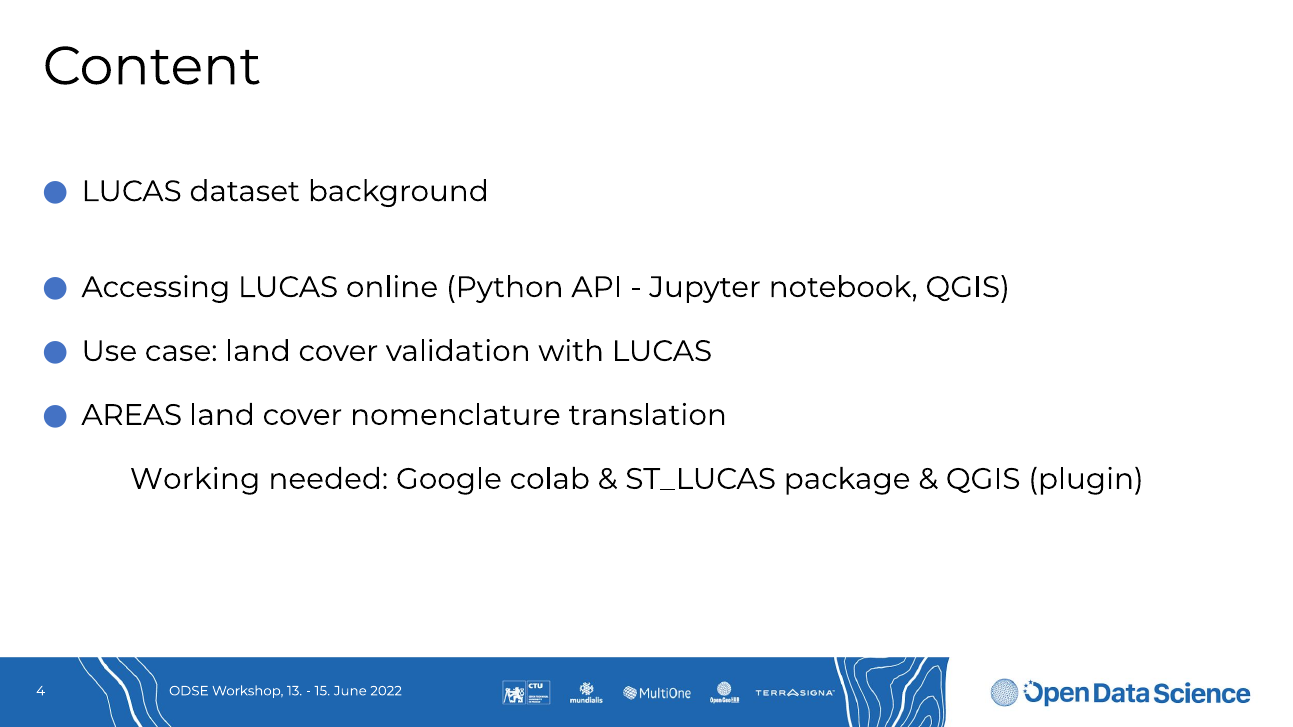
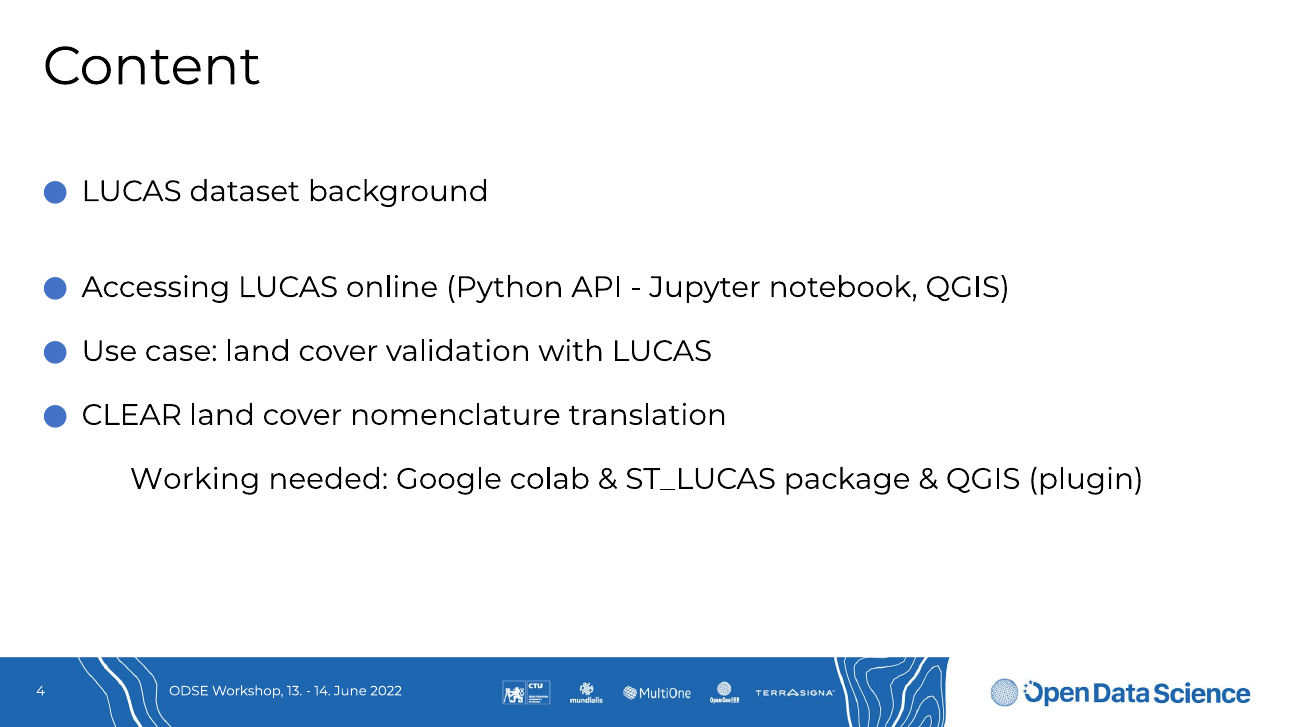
AREAS: AREAS -> CLEAR
15: 15 -> 14
